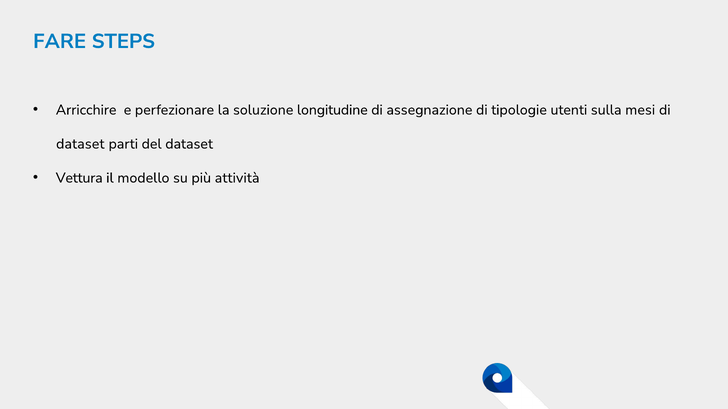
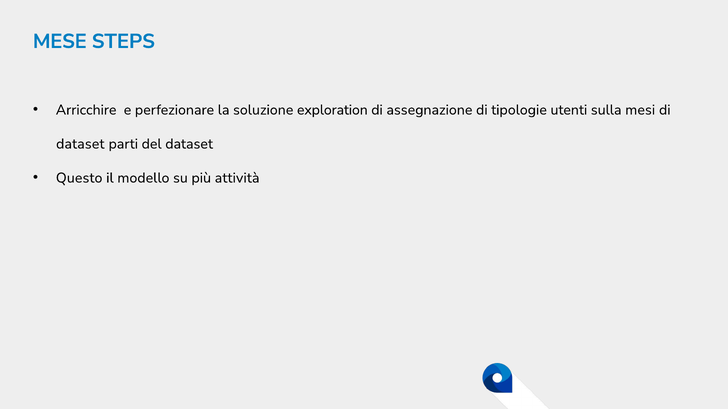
FARE: FARE -> MESE
longitudine: longitudine -> exploration
Vettura: Vettura -> Questo
